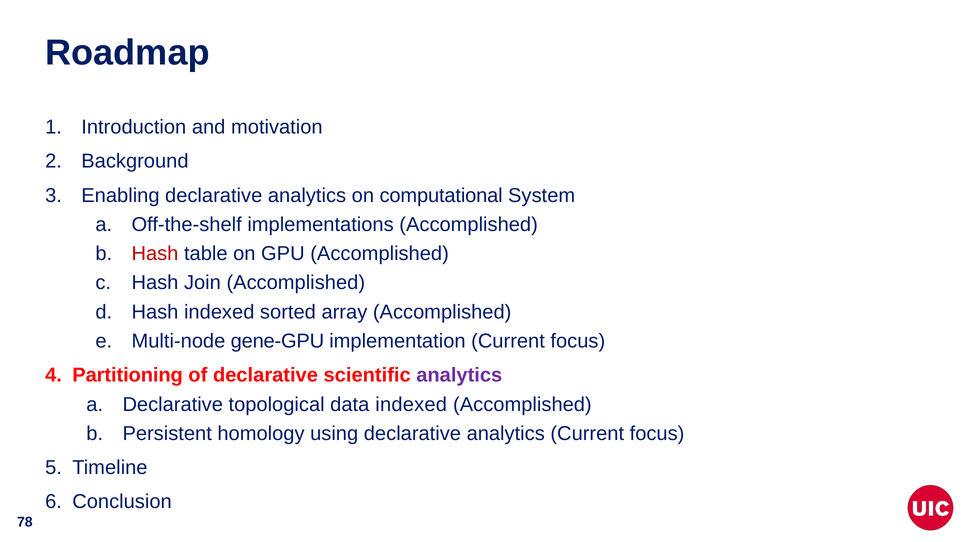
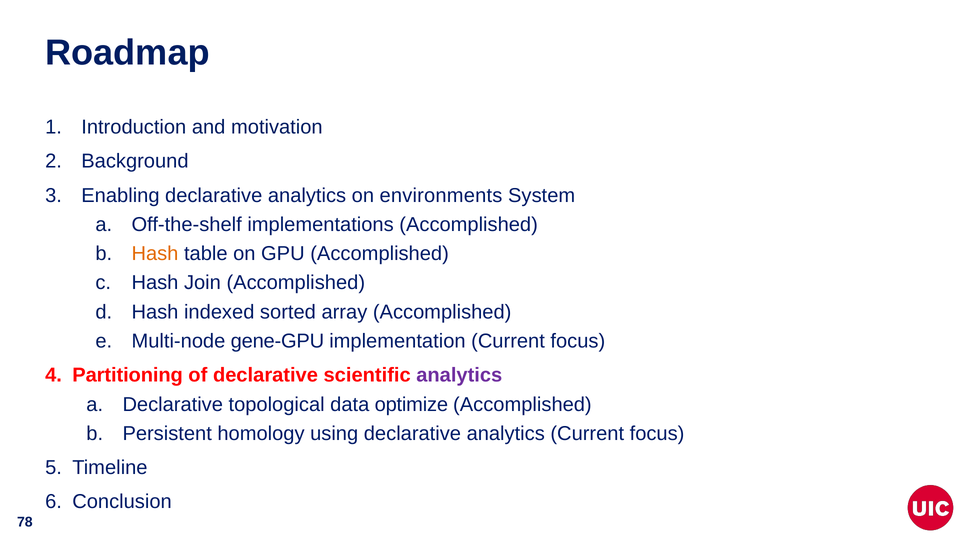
computational: computational -> environments
Hash at (155, 254) colour: red -> orange
data indexed: indexed -> optimize
